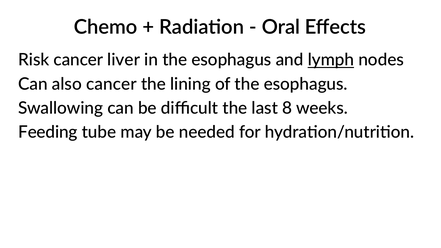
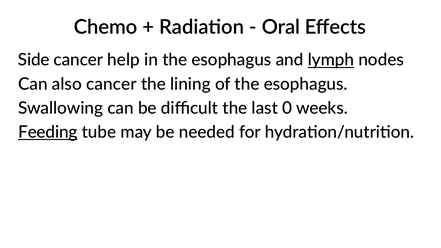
Risk: Risk -> Side
liver: liver -> help
8: 8 -> 0
Feeding underline: none -> present
